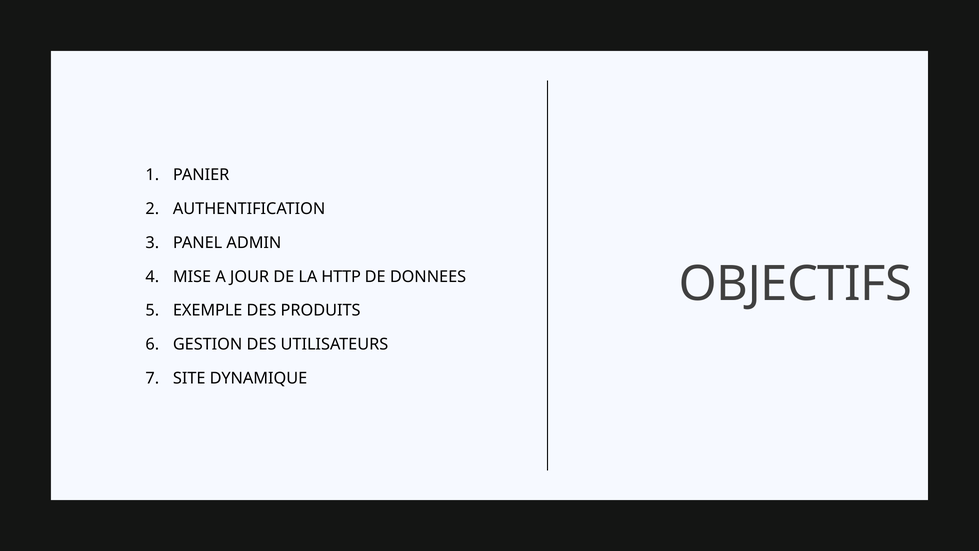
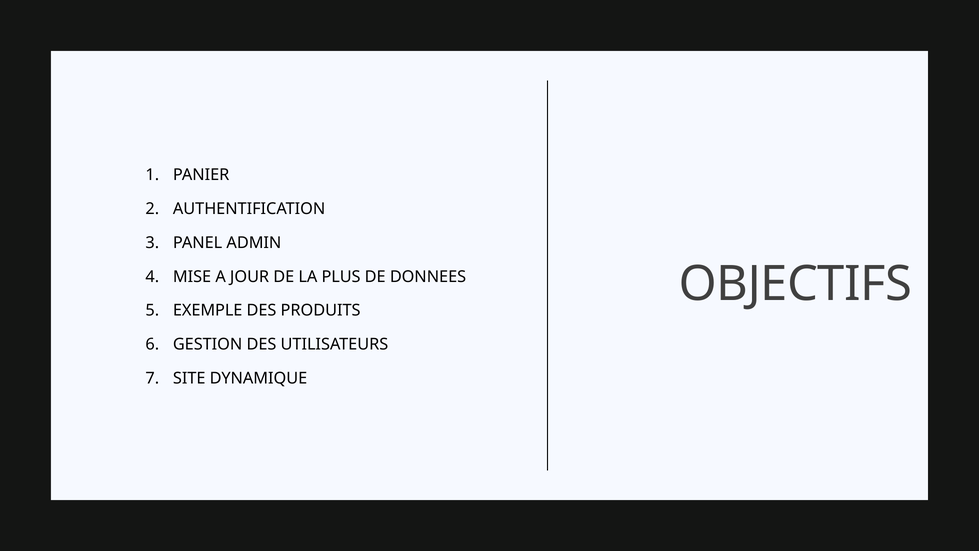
HTTP: HTTP -> PLUS
